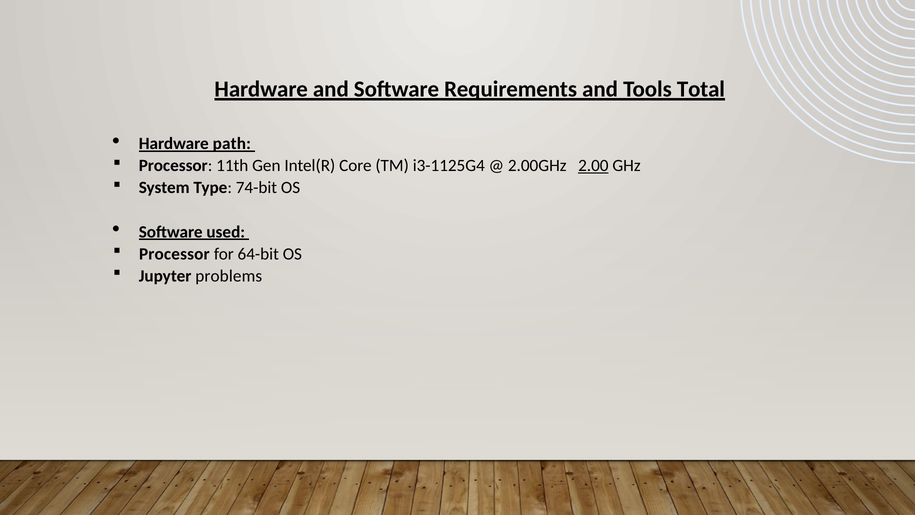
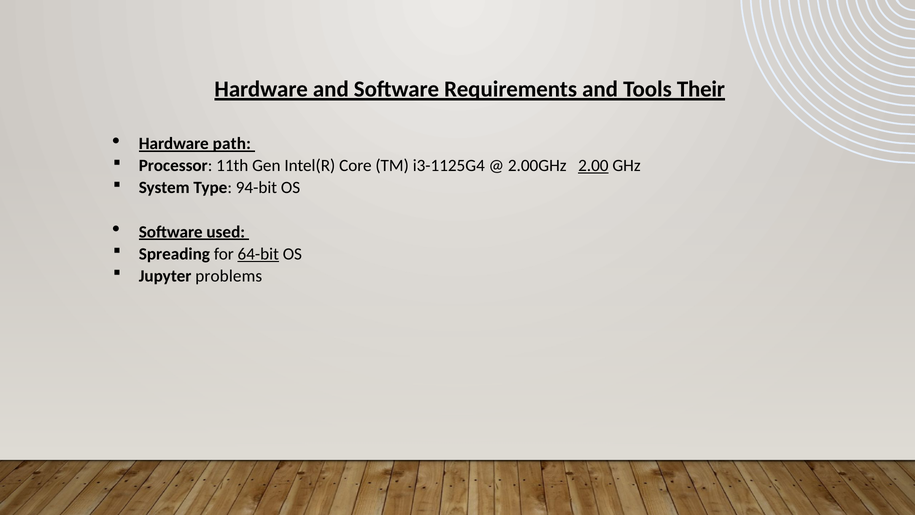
Total: Total -> Their
74-bit: 74-bit -> 94-bit
Processor at (174, 254): Processor -> Spreading
64-bit underline: none -> present
